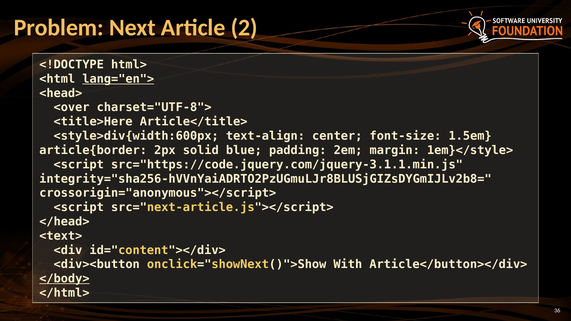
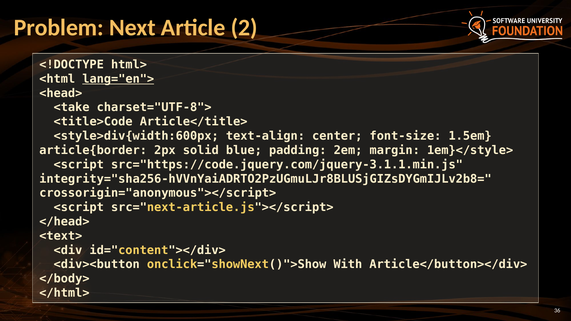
<over: <over -> <take
<title>Here: <title>Here -> <title>Code
</body> underline: present -> none
